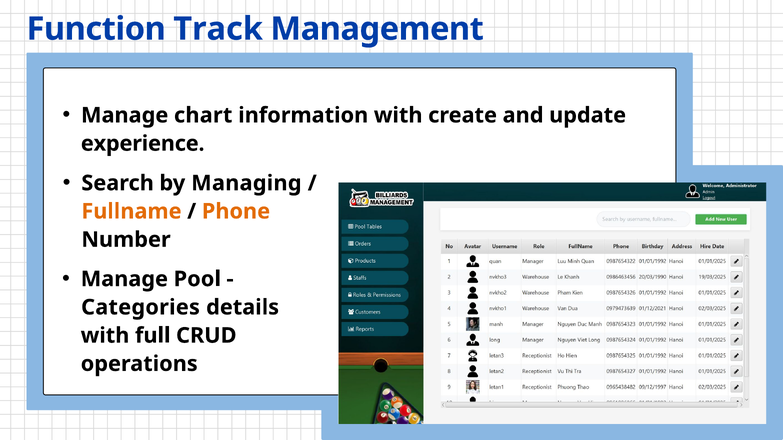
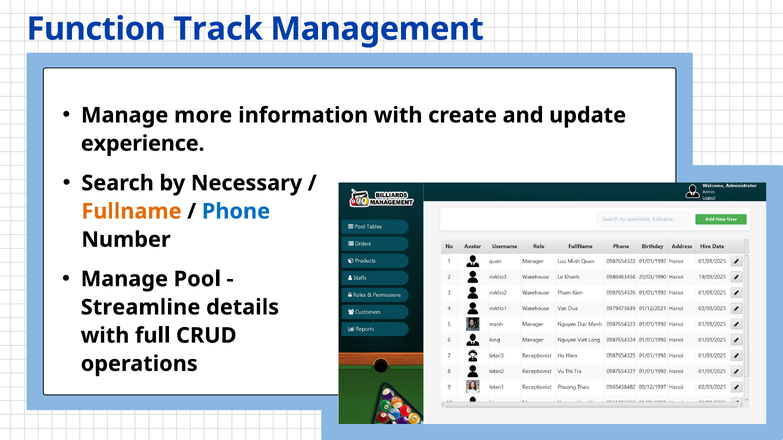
chart: chart -> more
Managing: Managing -> Necessary
Phone colour: orange -> blue
Categories: Categories -> Streamline
